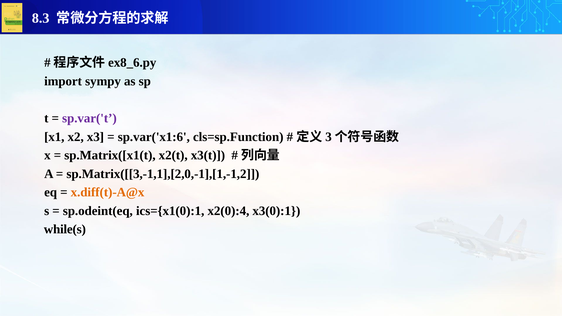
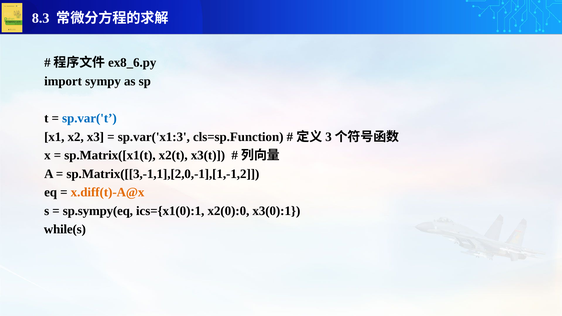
sp.var('t colour: purple -> blue
sp.var('x1:6: sp.var('x1:6 -> sp.var('x1:3
sp.odeint(eq: sp.odeint(eq -> sp.sympy(eq
x2(0):4: x2(0):4 -> x2(0):0
